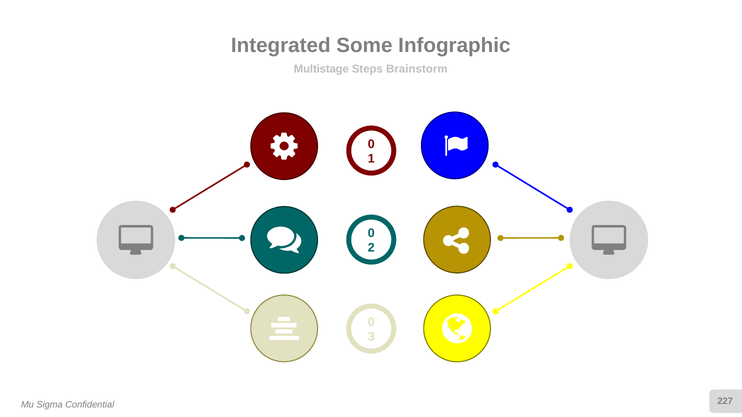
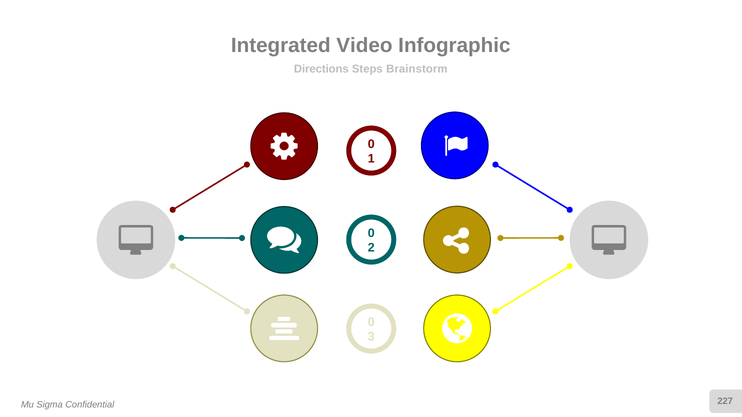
Some: Some -> Video
Multistage: Multistage -> Directions
